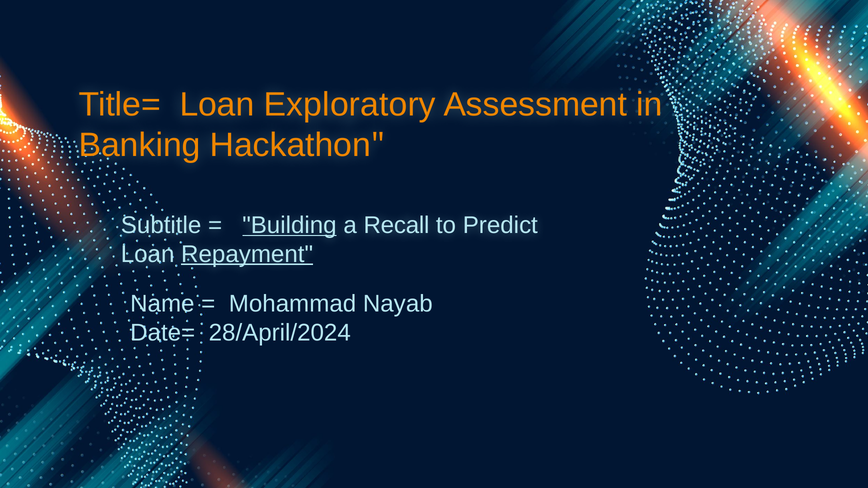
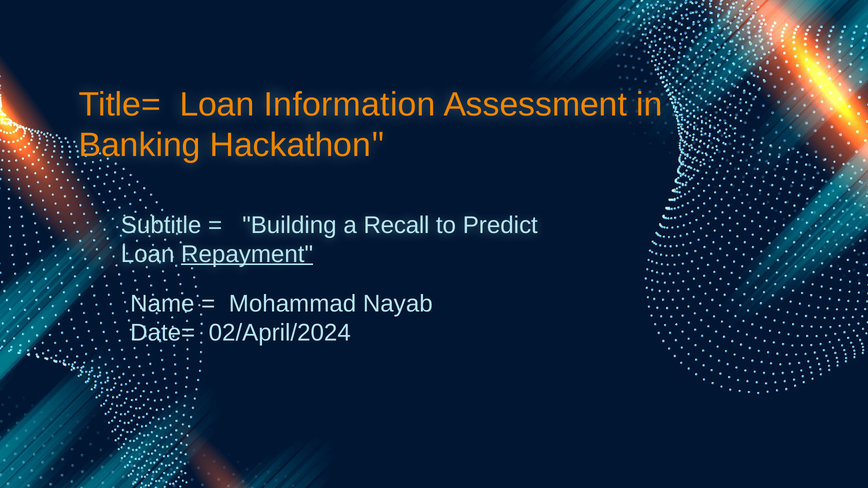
Exploratory: Exploratory -> Information
Building underline: present -> none
28/April/2024: 28/April/2024 -> 02/April/2024
